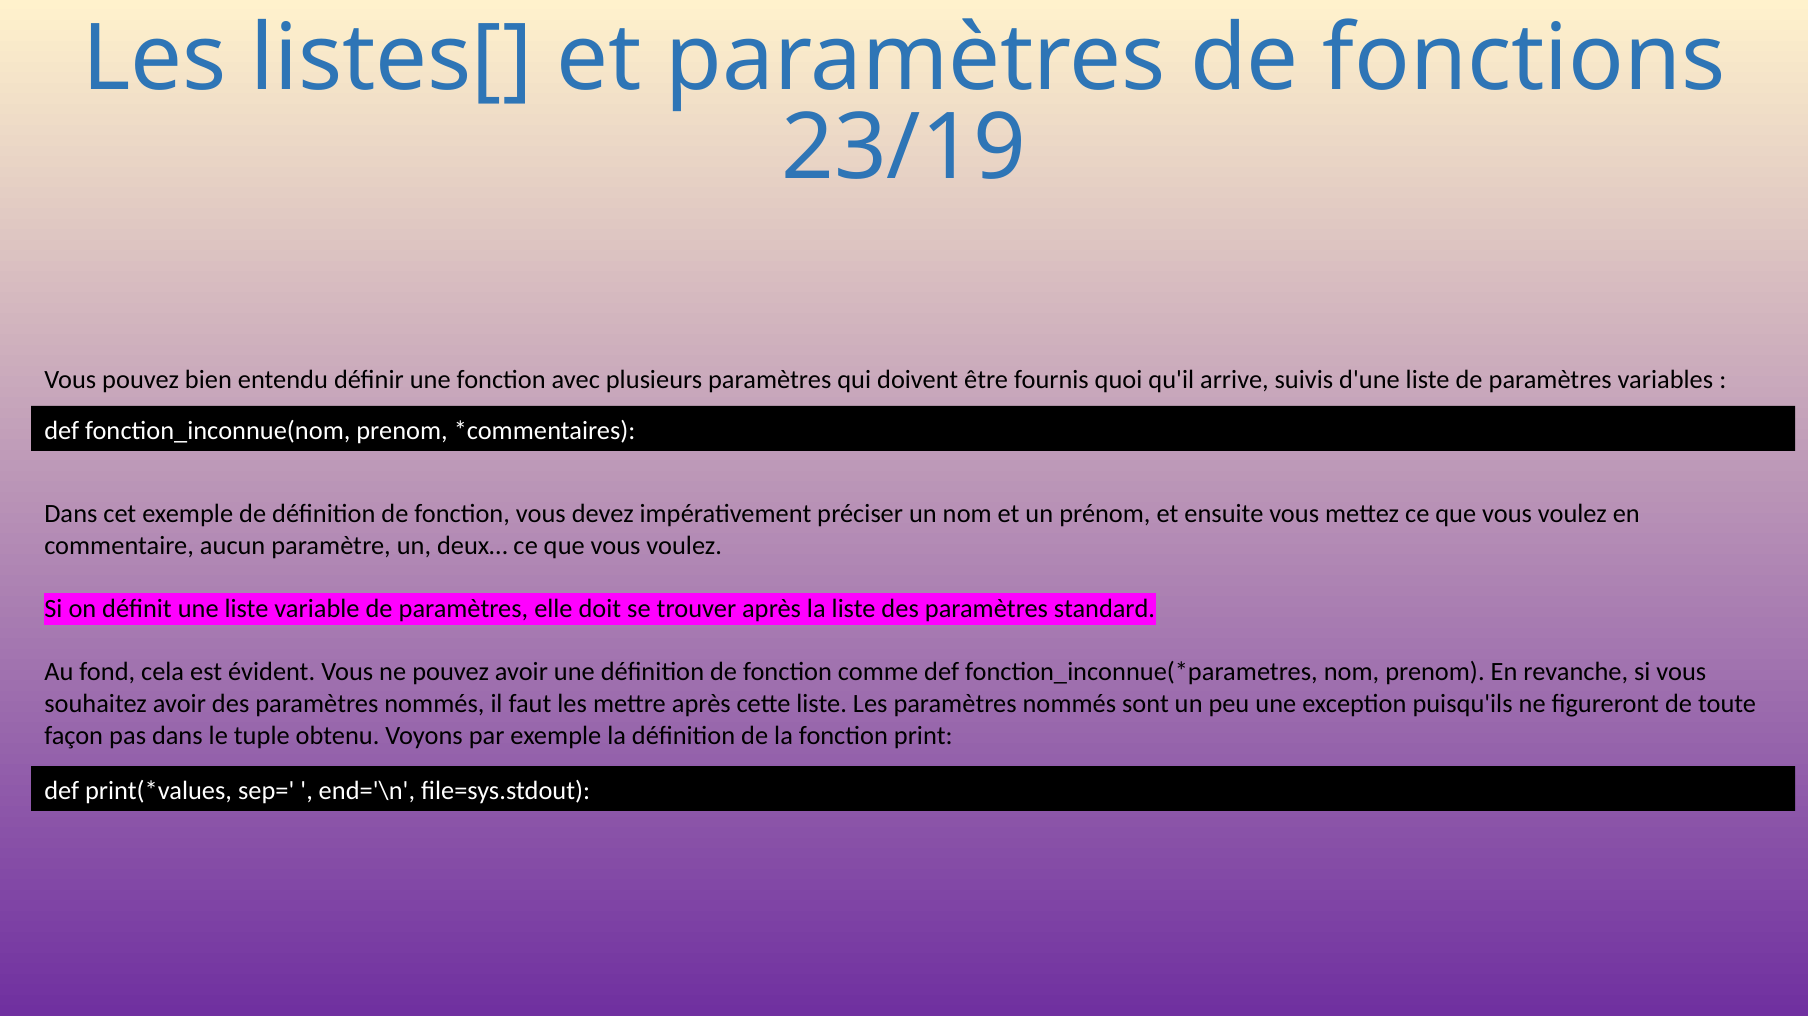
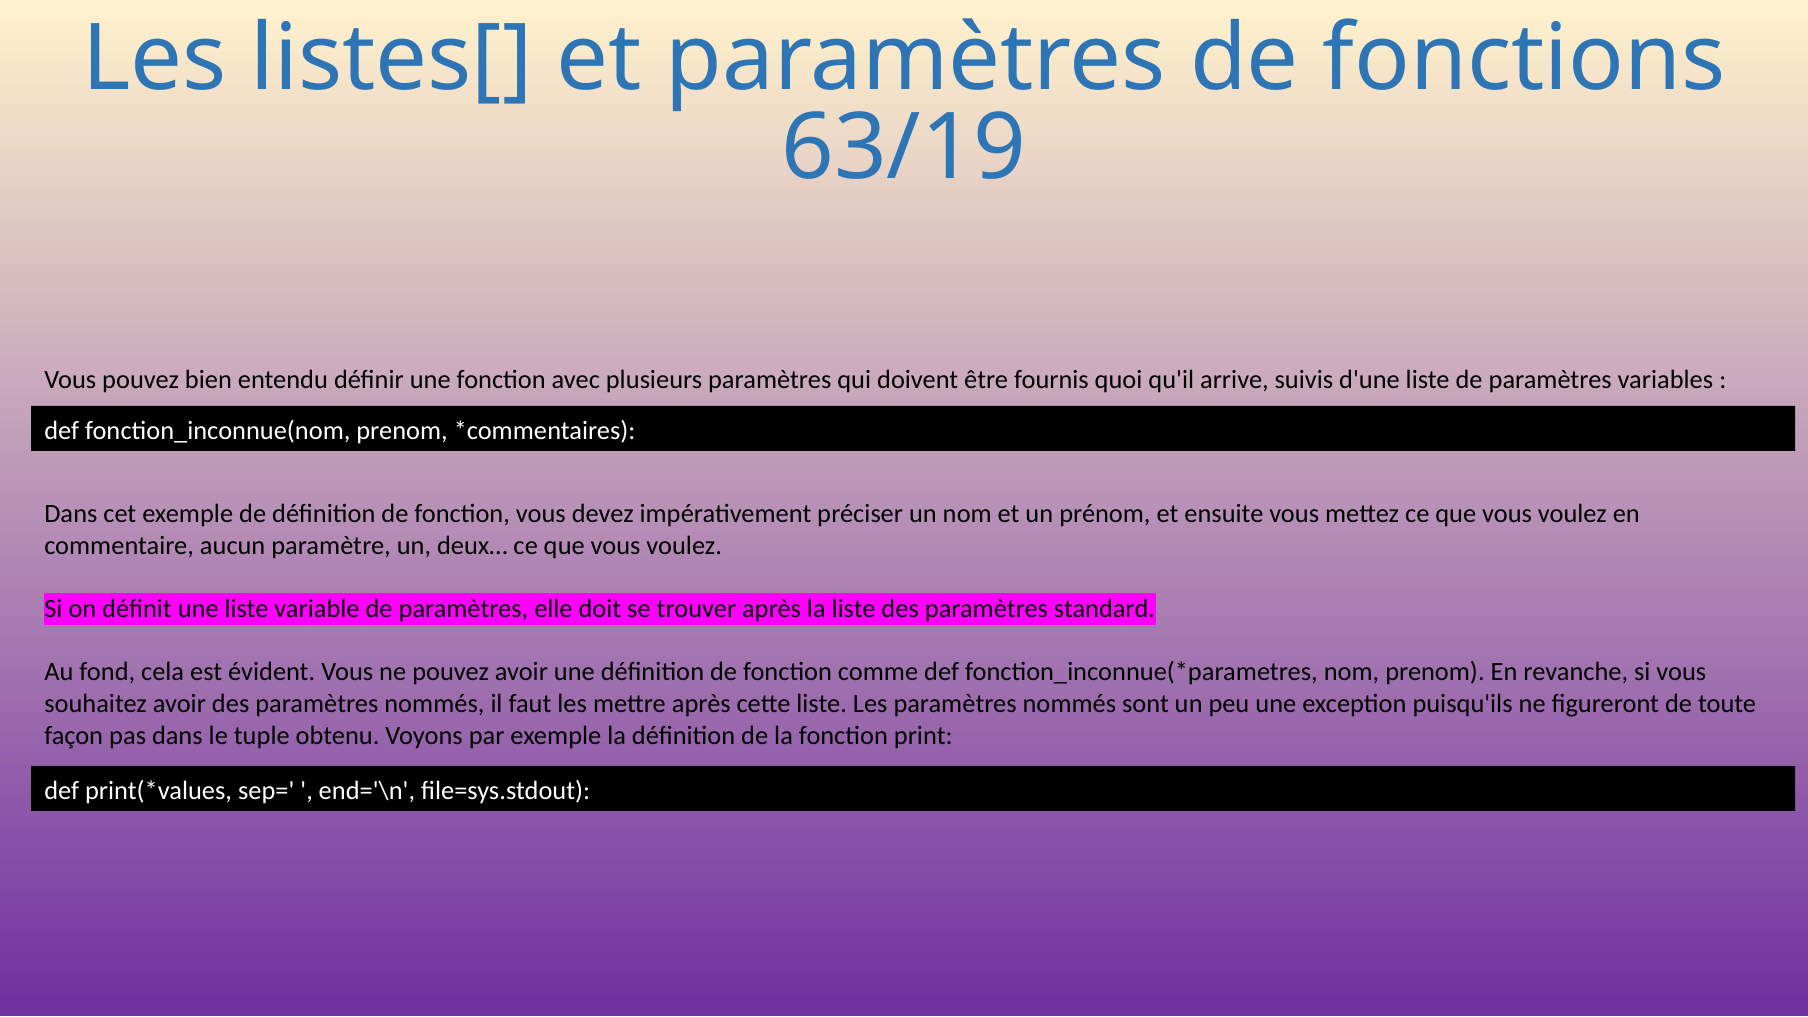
23/19: 23/19 -> 63/19
